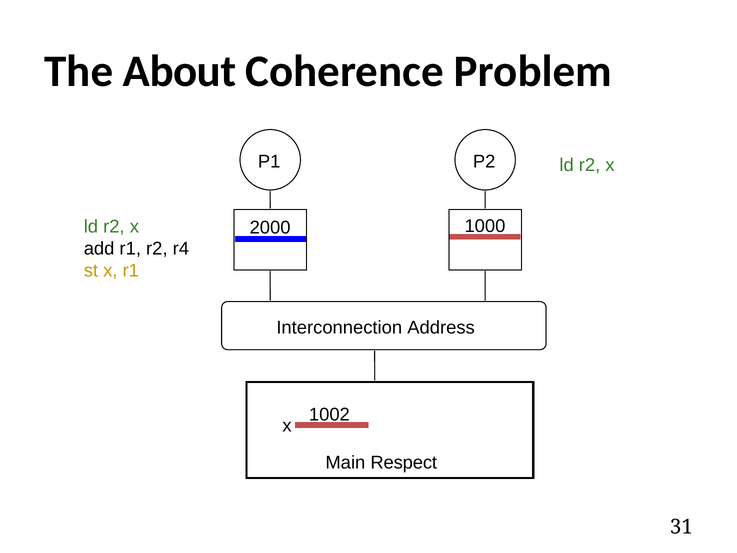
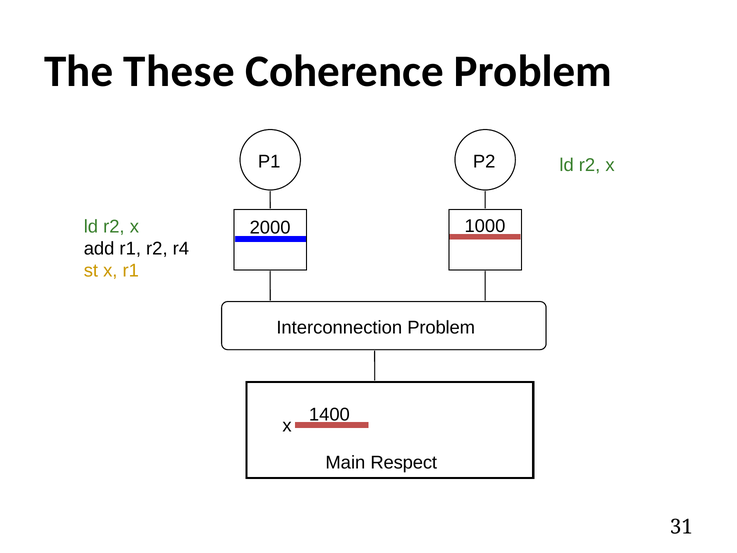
About: About -> These
Interconnection Address: Address -> Problem
1002: 1002 -> 1400
